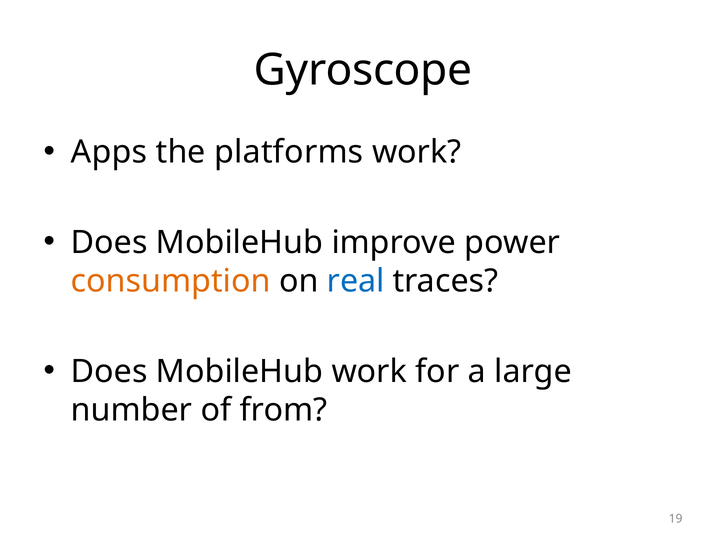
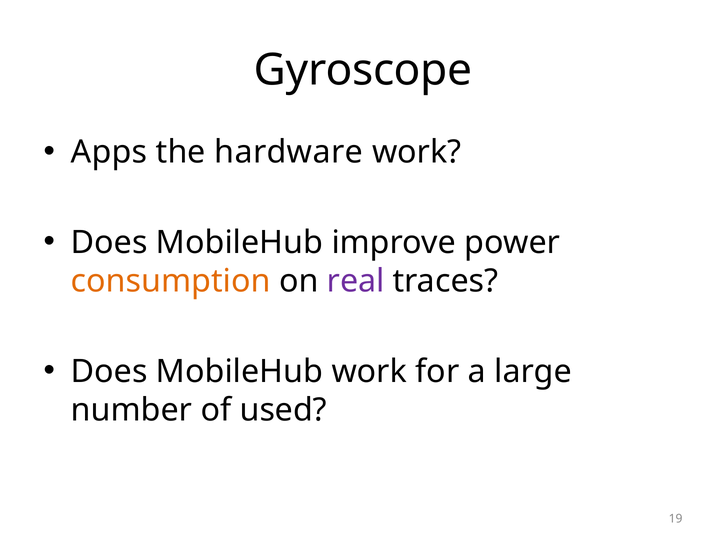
platforms: platforms -> hardware
real colour: blue -> purple
from: from -> used
